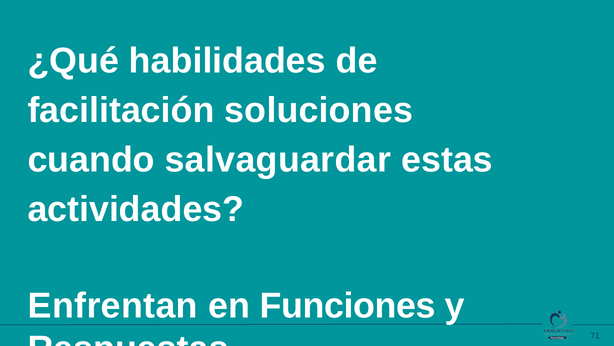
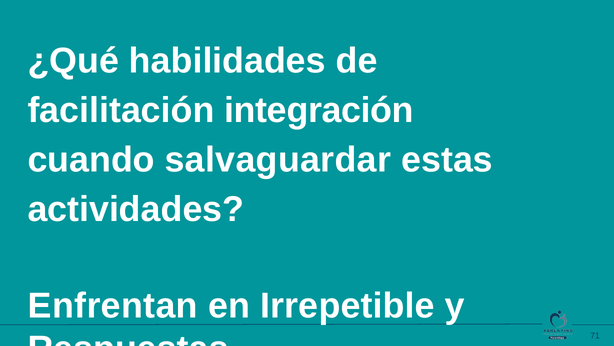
soluciones: soluciones -> integración
Funciones: Funciones -> Irrepetible
